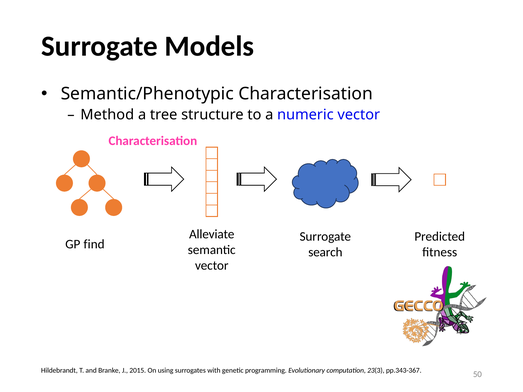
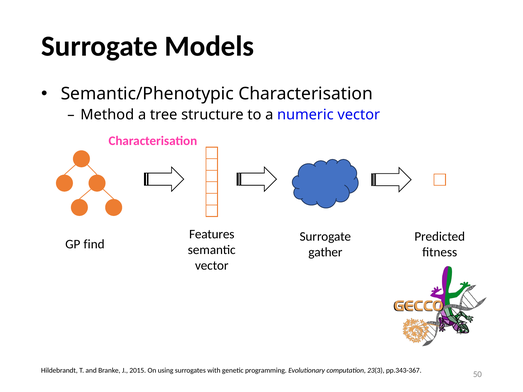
Alleviate: Alleviate -> Features
search: search -> gather
